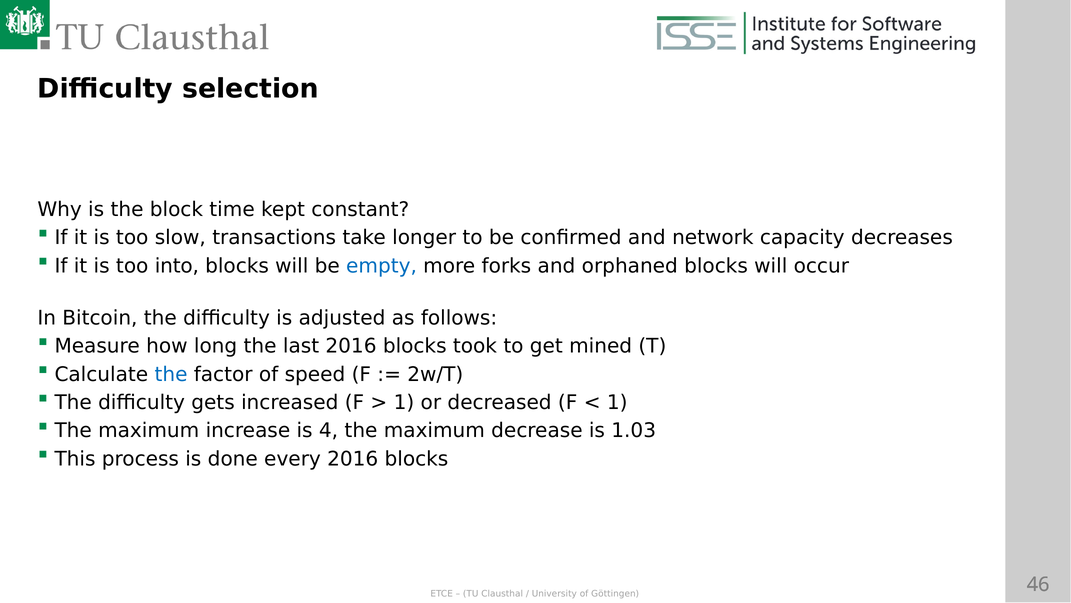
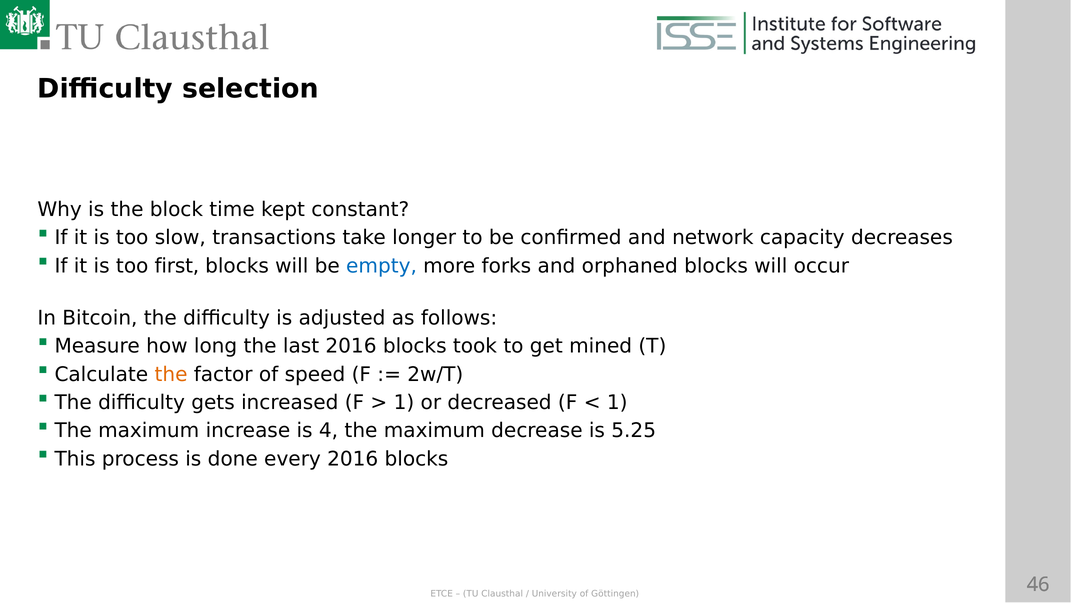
into: into -> first
the at (171, 374) colour: blue -> orange
1.03: 1.03 -> 5.25
